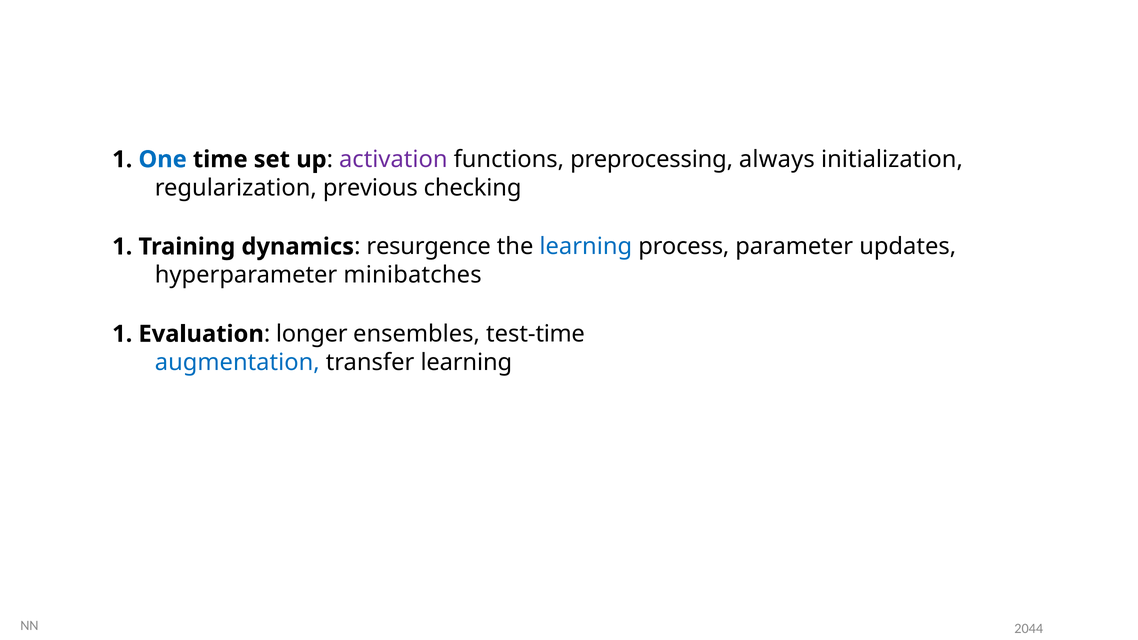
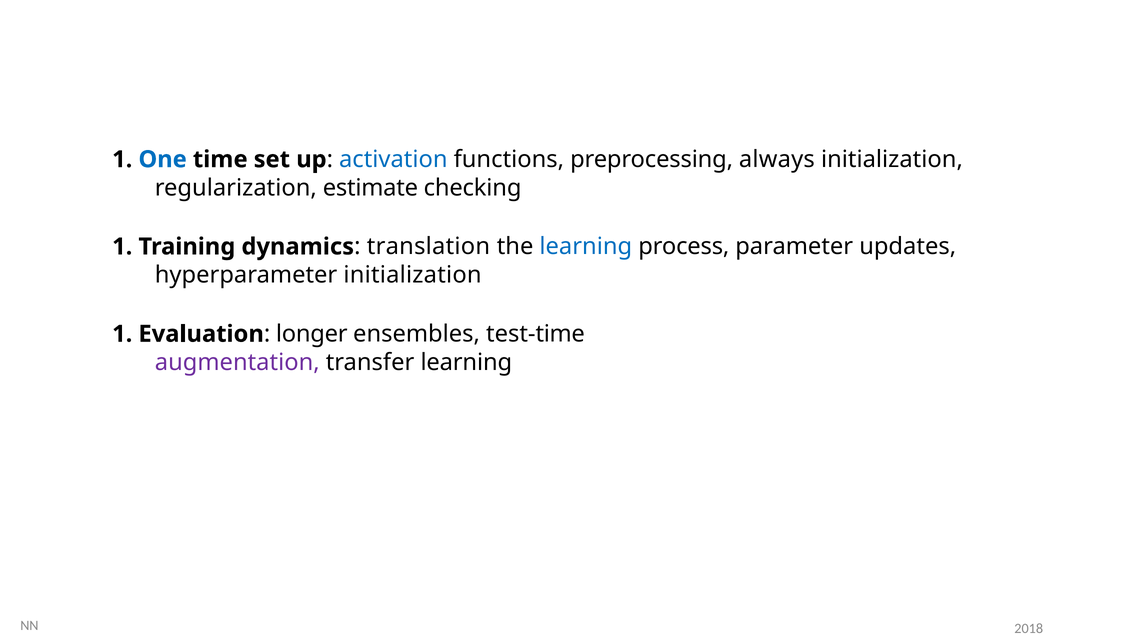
activation colour: purple -> blue
previous: previous -> estimate
resurgence: resurgence -> translation
hyperparameter minibatches: minibatches -> initialization
augmentation colour: blue -> purple
2044: 2044 -> 2018
